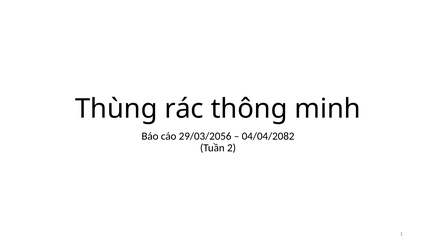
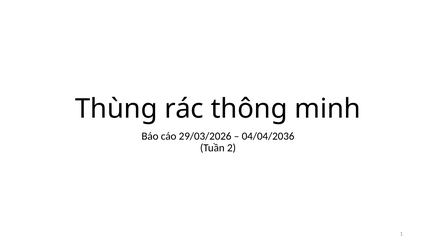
29/03/2056: 29/03/2056 -> 29/03/2026
04/04/2082: 04/04/2082 -> 04/04/2036
